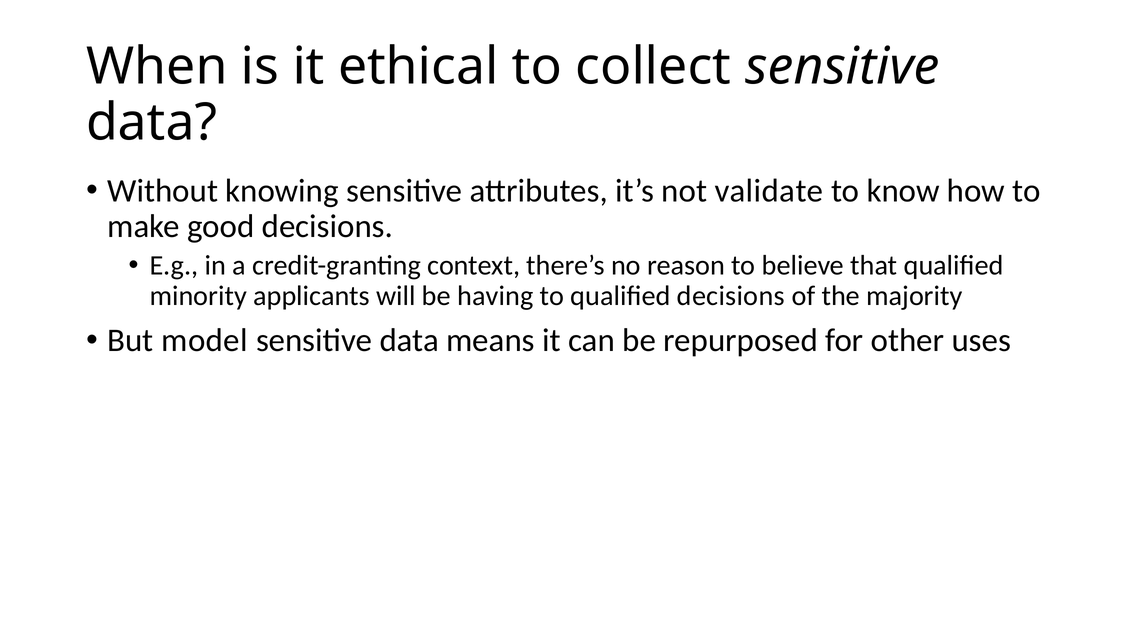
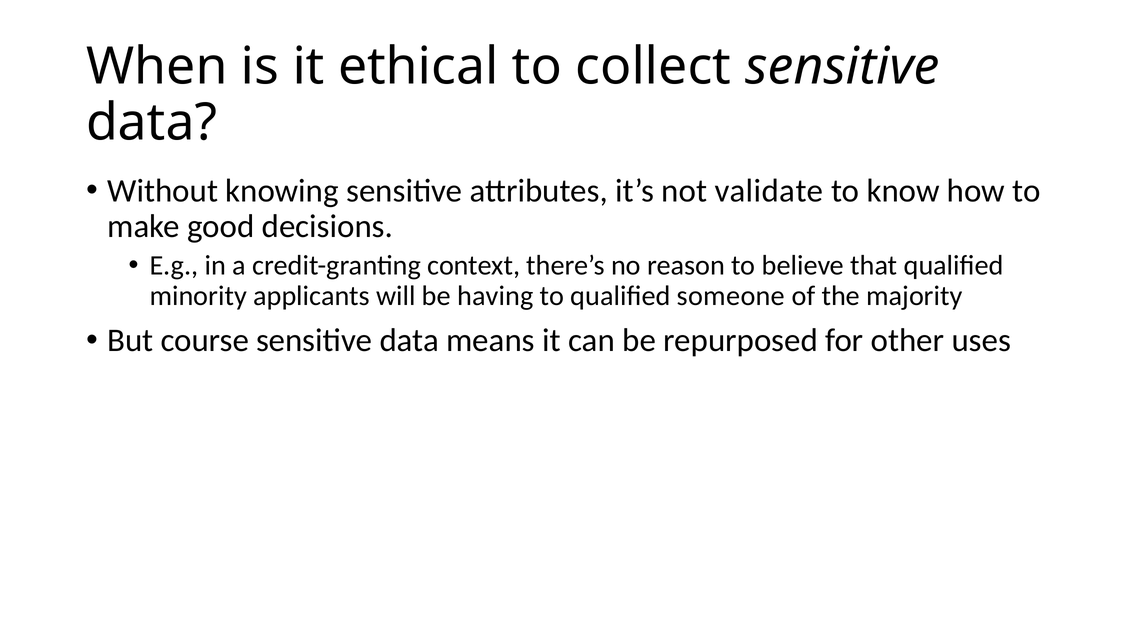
qualified decisions: decisions -> someone
model: model -> course
